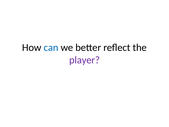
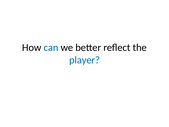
player colour: purple -> blue
